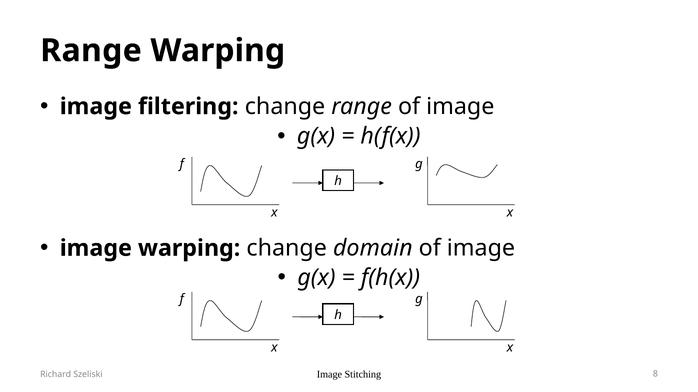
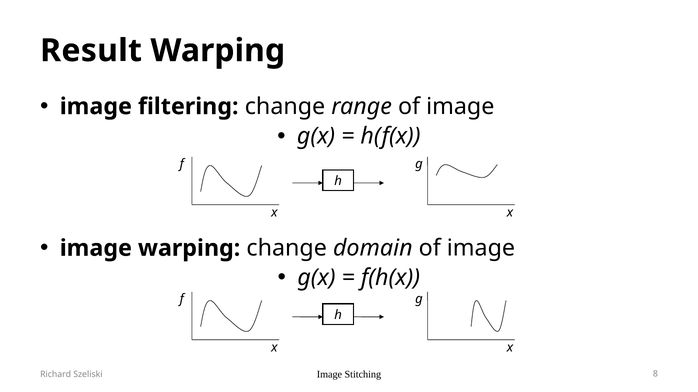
Range at (91, 51): Range -> Result
